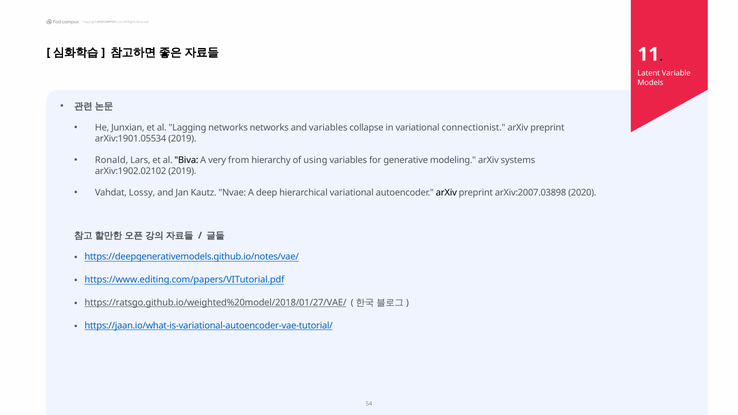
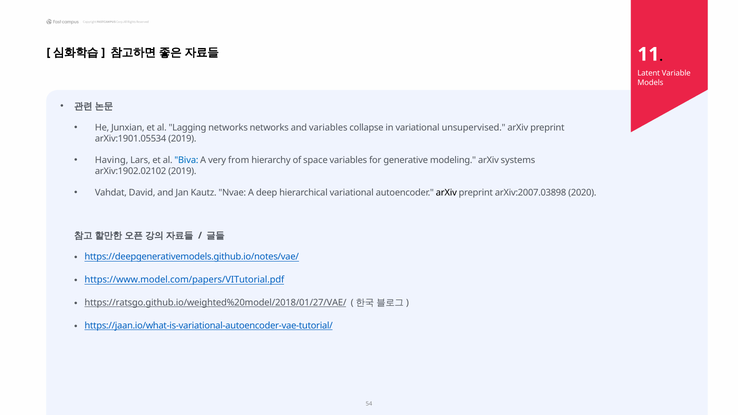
connectionist: connectionist -> unsupervised
Ronald: Ronald -> Having
Biva colour: black -> blue
using: using -> space
Lossy: Lossy -> David
https://www.editing.com/papers/VITutorial.pdf: https://www.editing.com/papers/VITutorial.pdf -> https://www.model.com/papers/VITutorial.pdf
